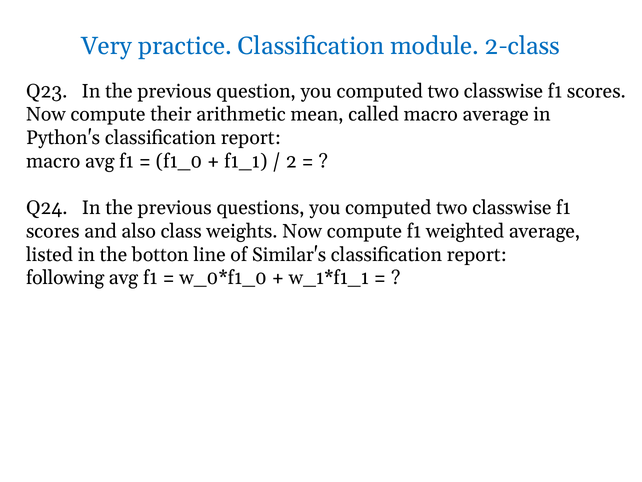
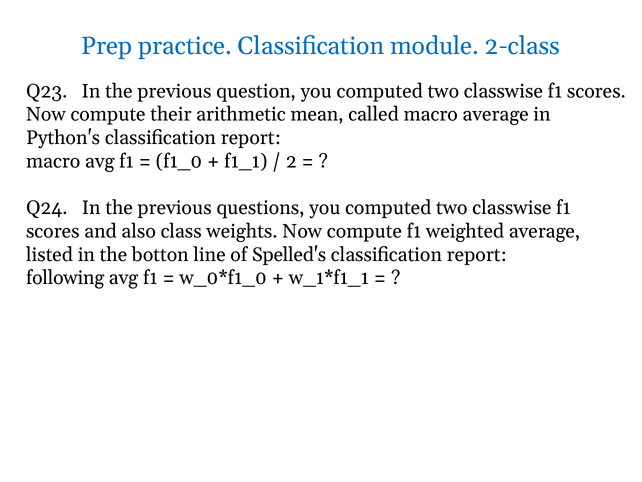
Very: Very -> Prep
Similar's: Similar's -> Spelled's
